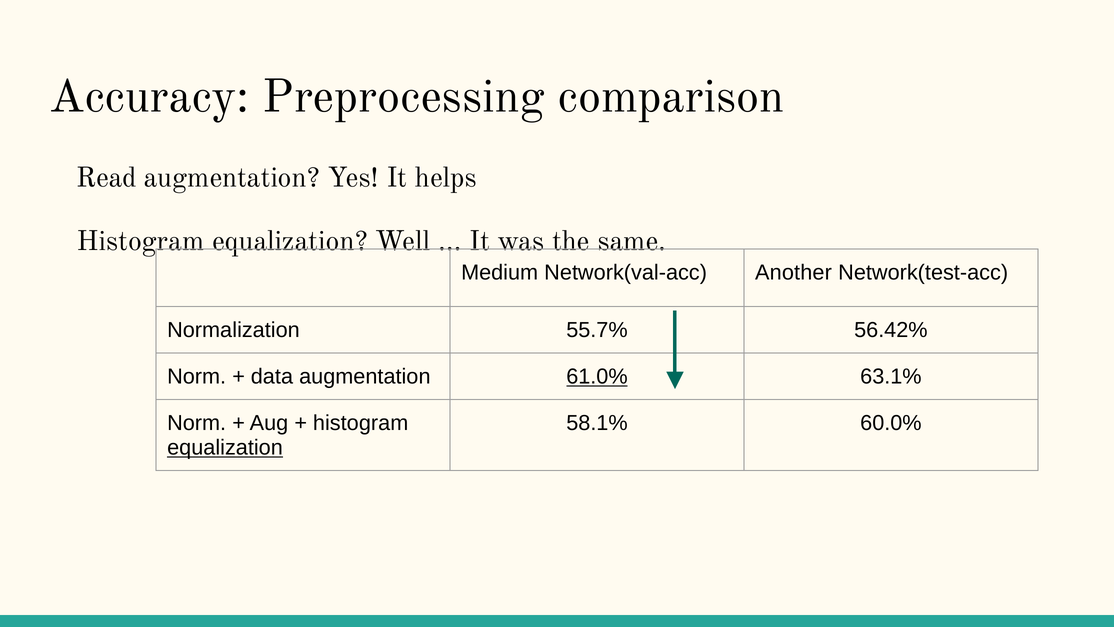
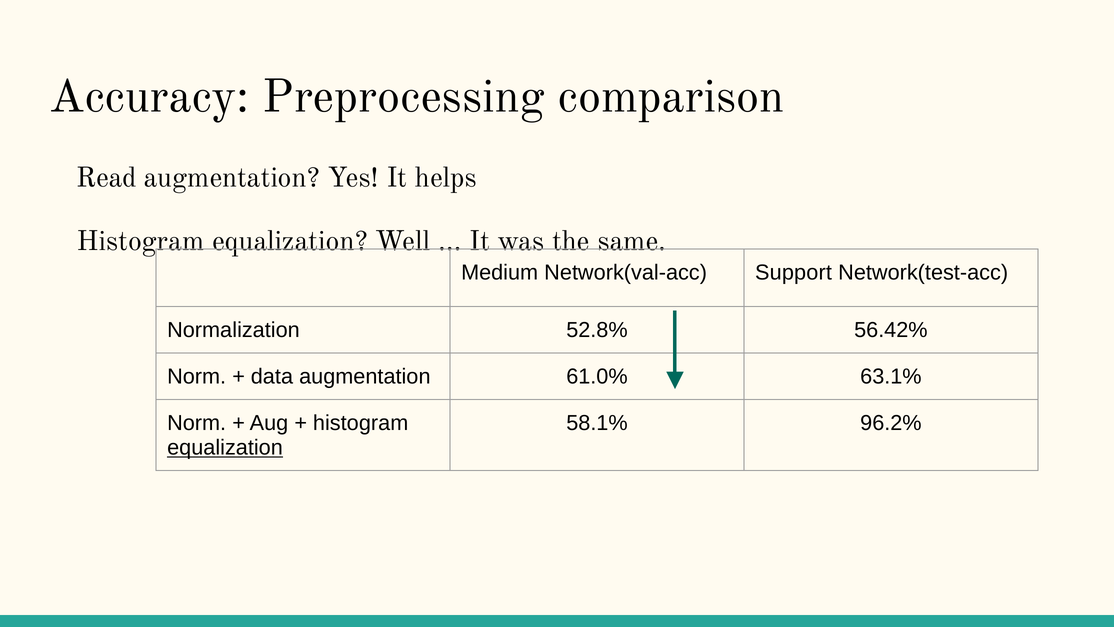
Another: Another -> Support
55.7%: 55.7% -> 52.8%
61.0% underline: present -> none
60.0%: 60.0% -> 96.2%
